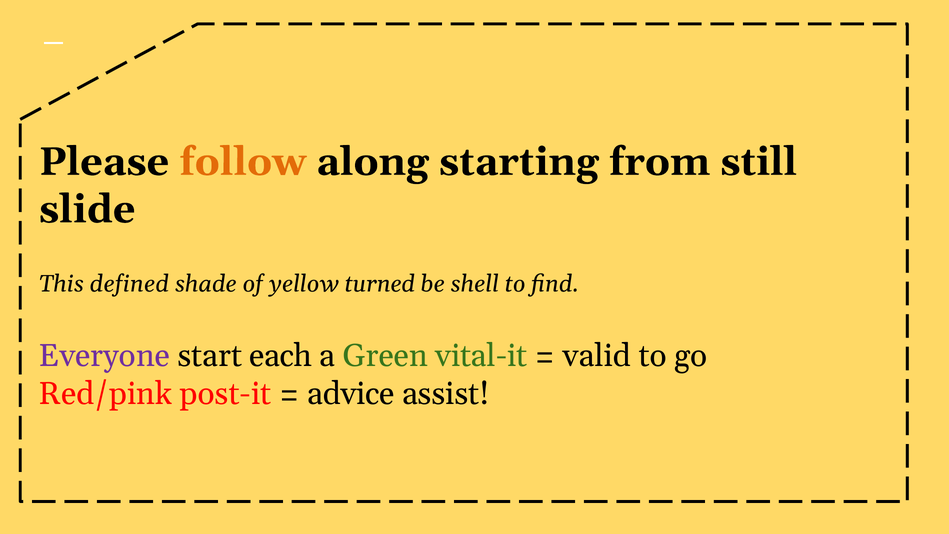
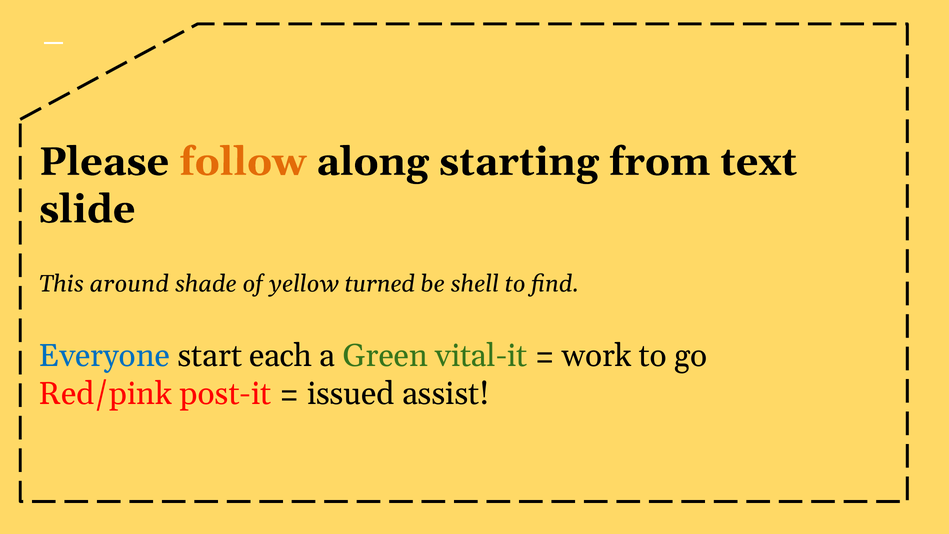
still: still -> text
defined: defined -> around
Everyone colour: purple -> blue
valid: valid -> work
advice: advice -> issued
